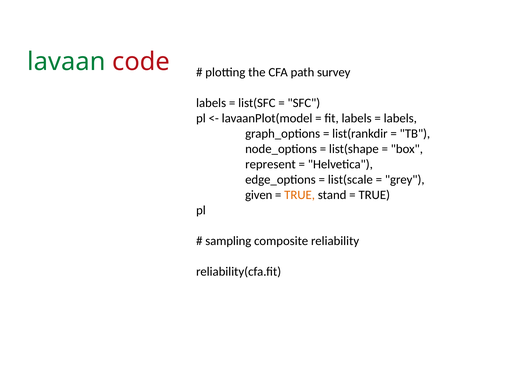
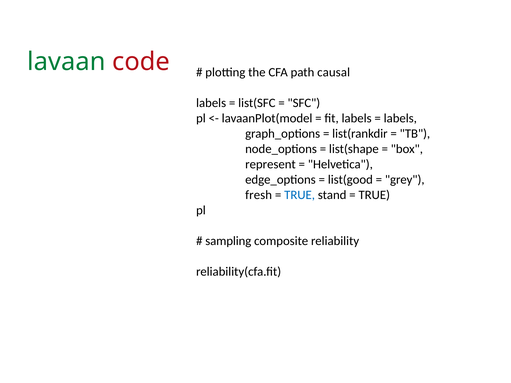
survey: survey -> causal
list(scale: list(scale -> list(good
given: given -> fresh
TRUE at (300, 195) colour: orange -> blue
